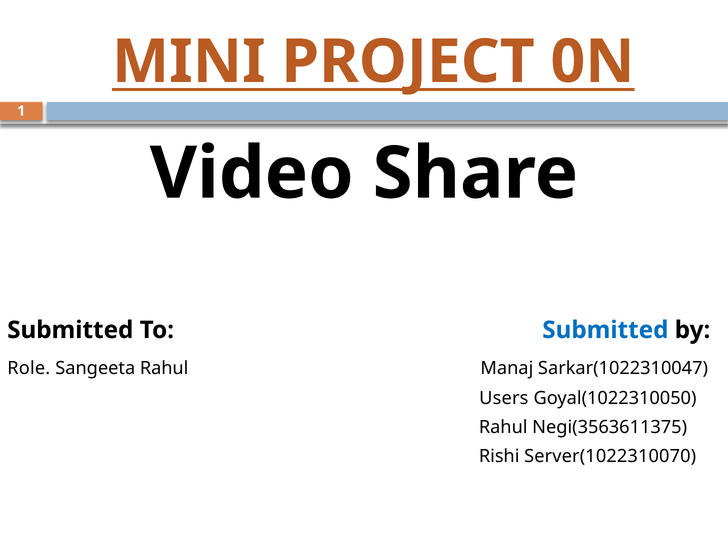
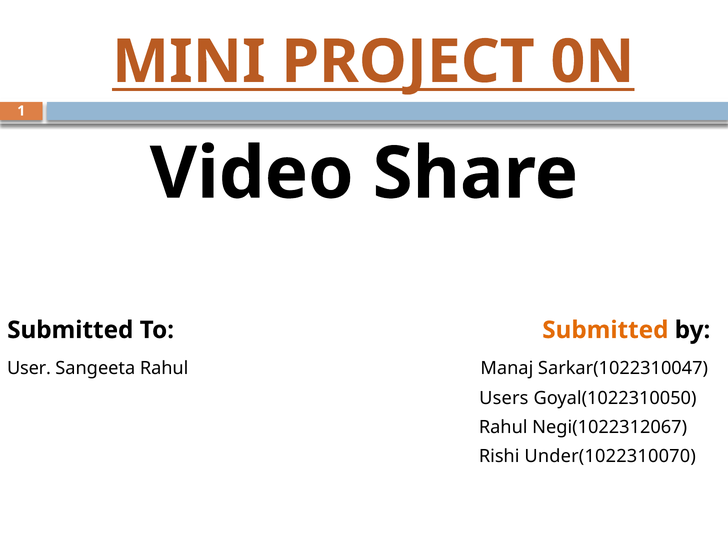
Submitted at (605, 330) colour: blue -> orange
Role: Role -> User
Negi(3563611375: Negi(3563611375 -> Negi(1022312067
Server(1022310070: Server(1022310070 -> Under(1022310070
